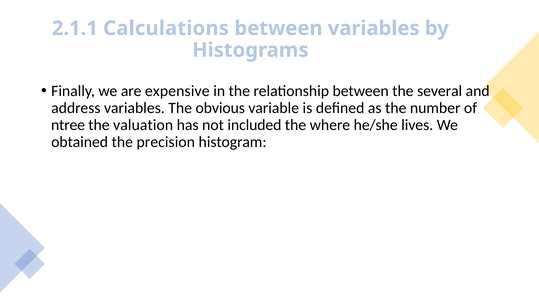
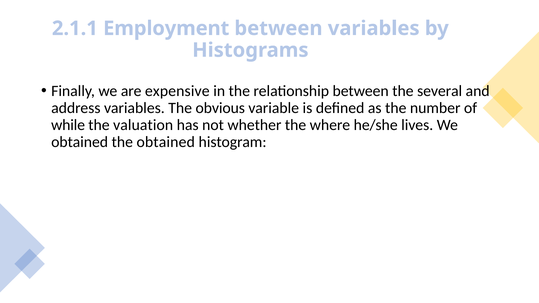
Calculations: Calculations -> Employment
ntree: ntree -> while
included: included -> whether
the precision: precision -> obtained
